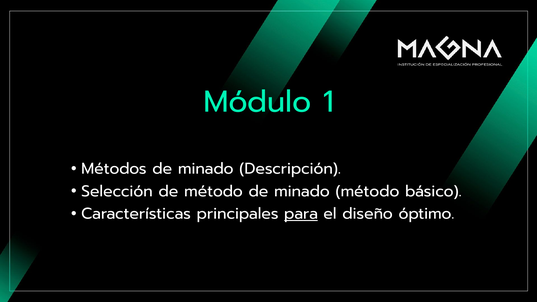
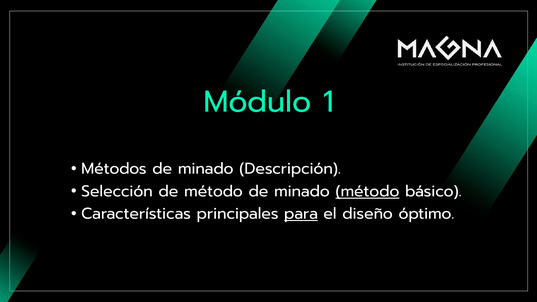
método at (367, 191) underline: none -> present
